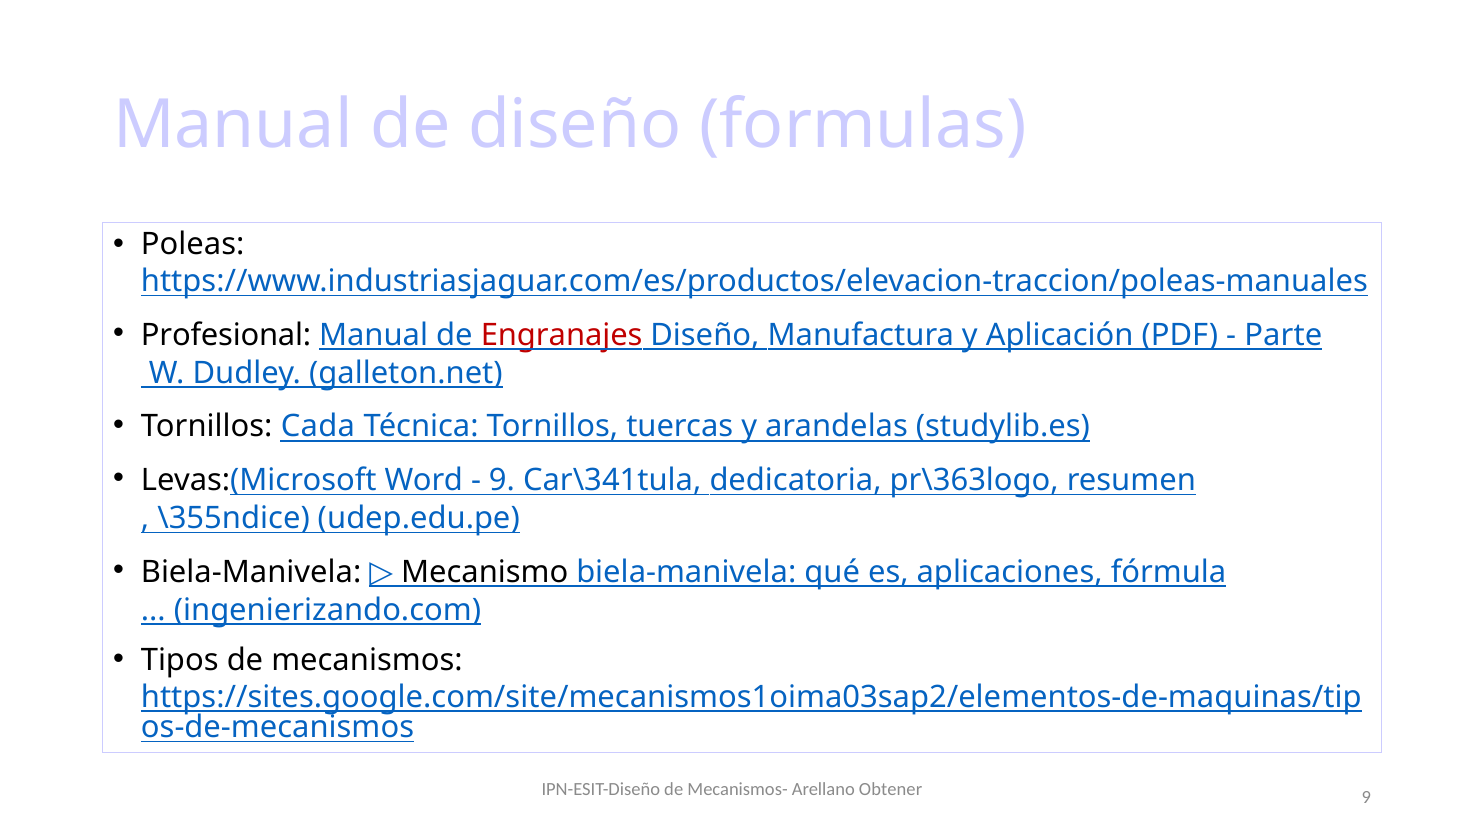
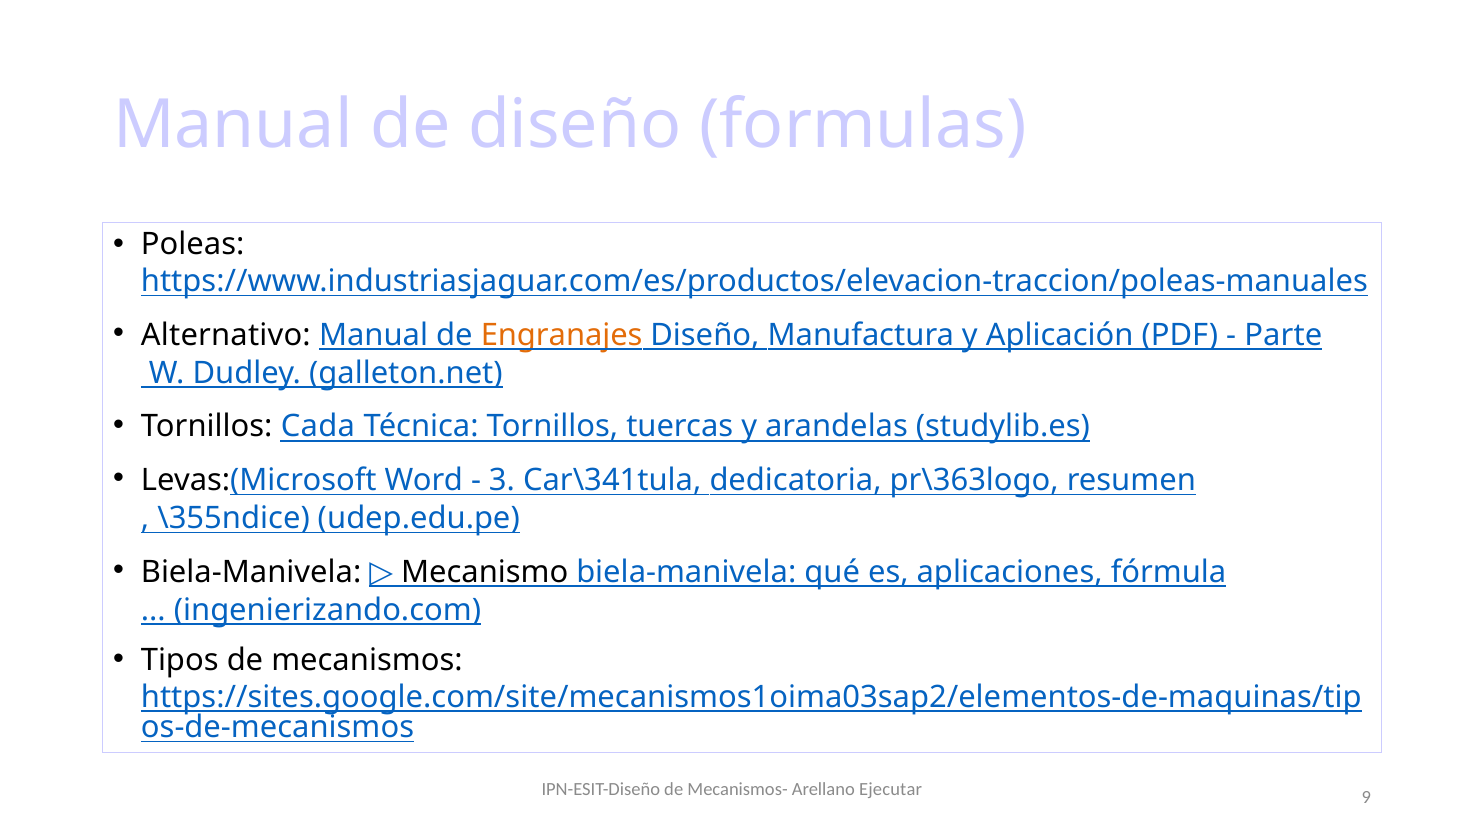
Profesional: Profesional -> Alternativo
Engranajes colour: red -> orange
9 at (502, 480): 9 -> 3
Obtener: Obtener -> Ejecutar
